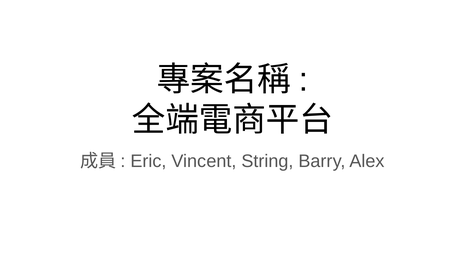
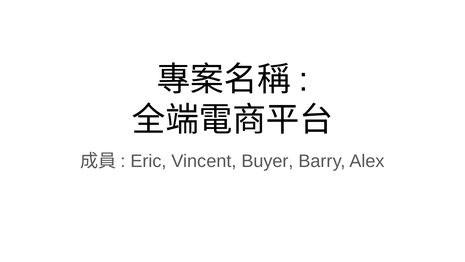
String: String -> Buyer
